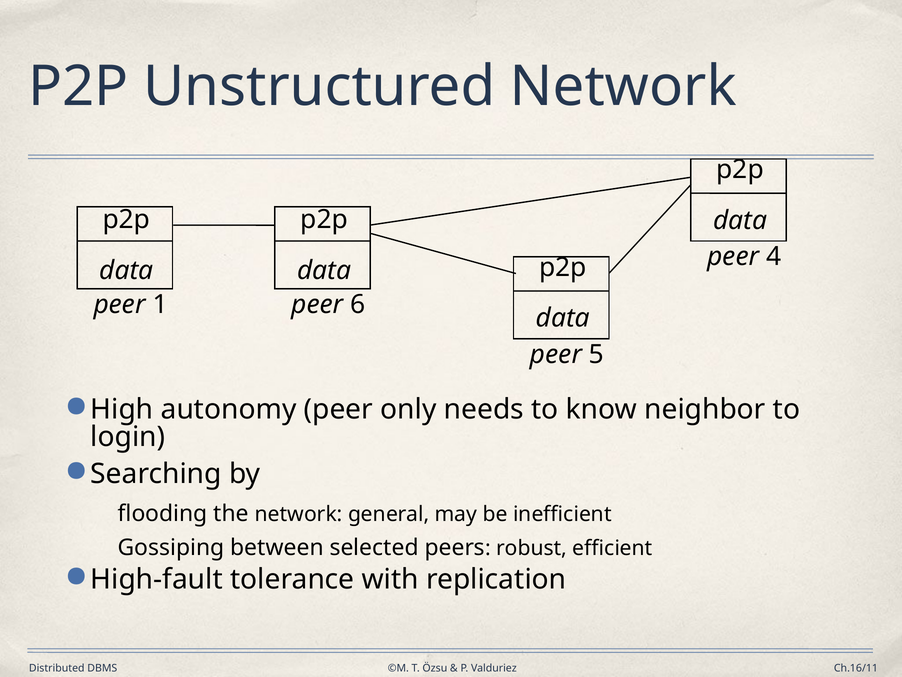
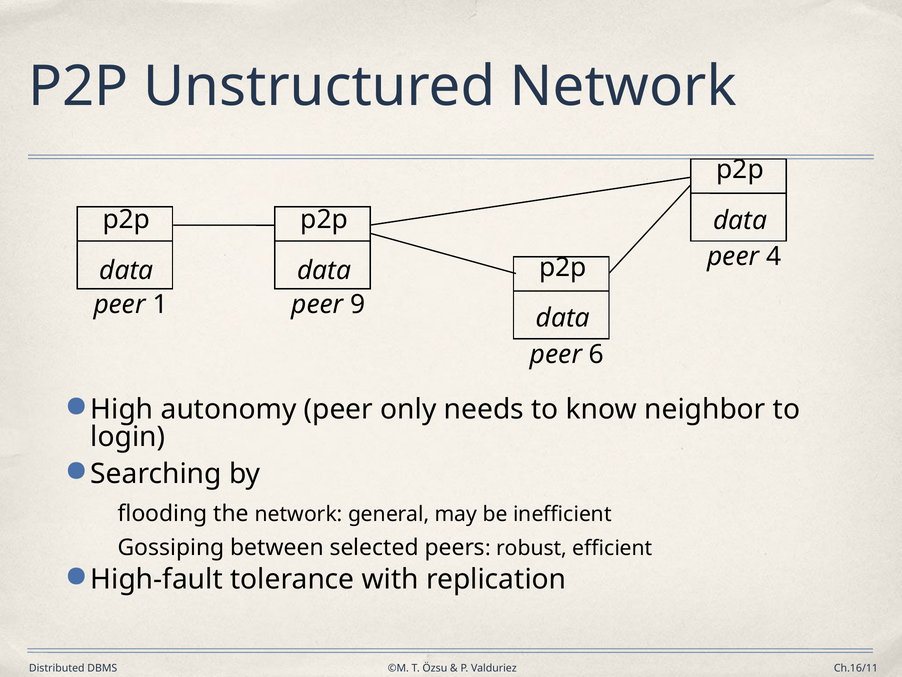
6: 6 -> 9
5: 5 -> 6
